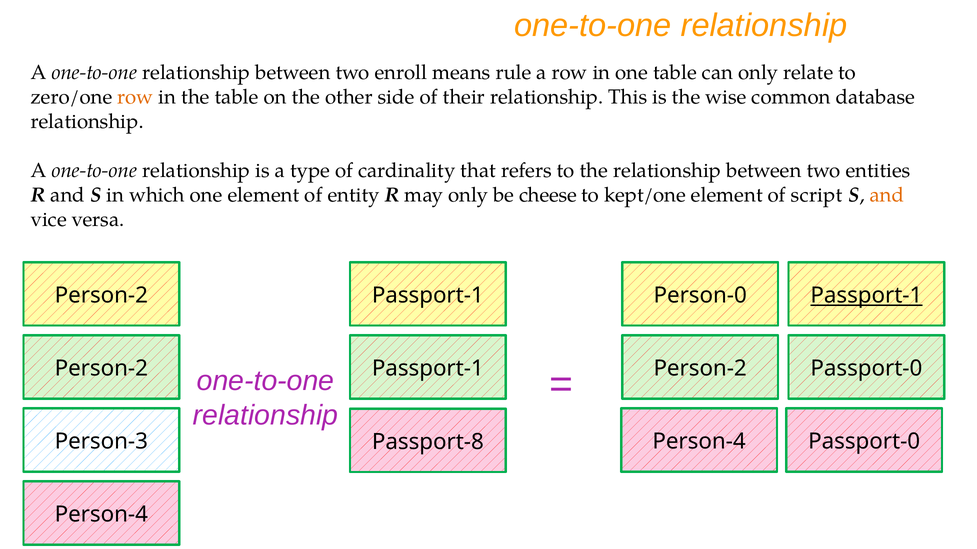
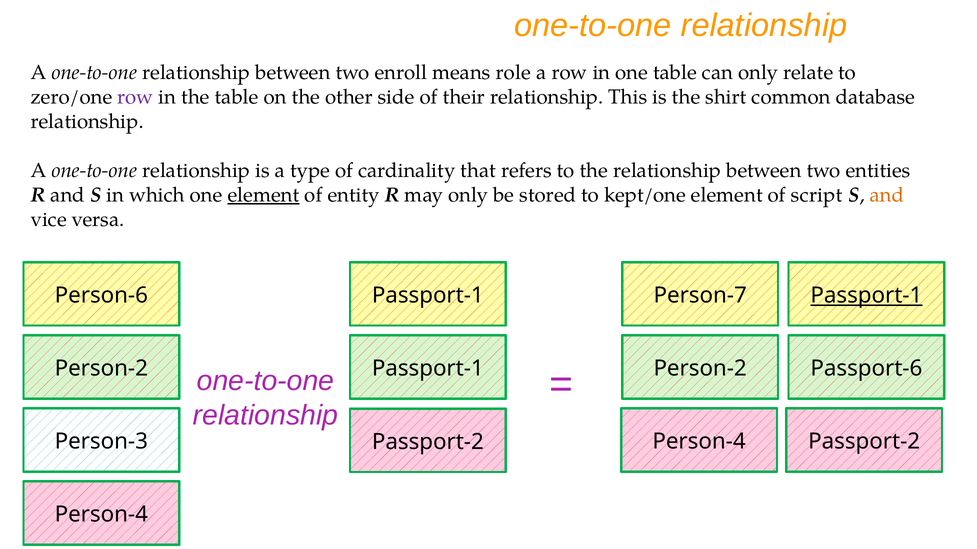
rule: rule -> role
row at (135, 97) colour: orange -> purple
wise: wise -> shirt
element at (264, 195) underline: none -> present
cheese: cheese -> stored
Person-2 at (101, 296): Person-2 -> Person-6
Person-0: Person-0 -> Person-7
Person-2 Passport-0: Passport-0 -> Passport-6
Person-3 Passport-8: Passport-8 -> Passport-2
Person-4 Passport-0: Passport-0 -> Passport-2
